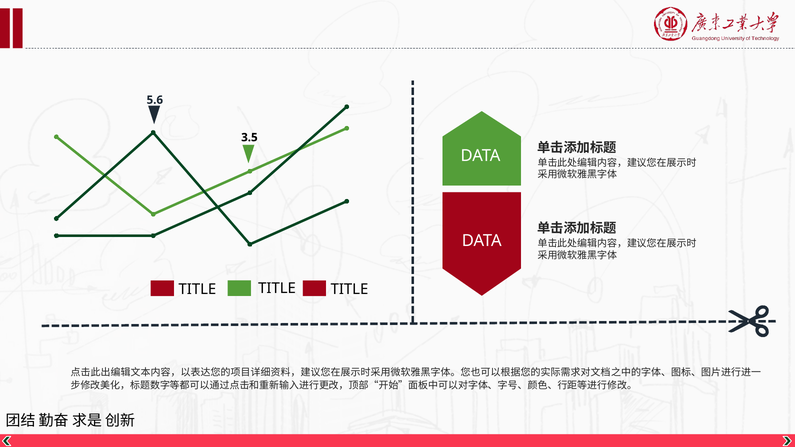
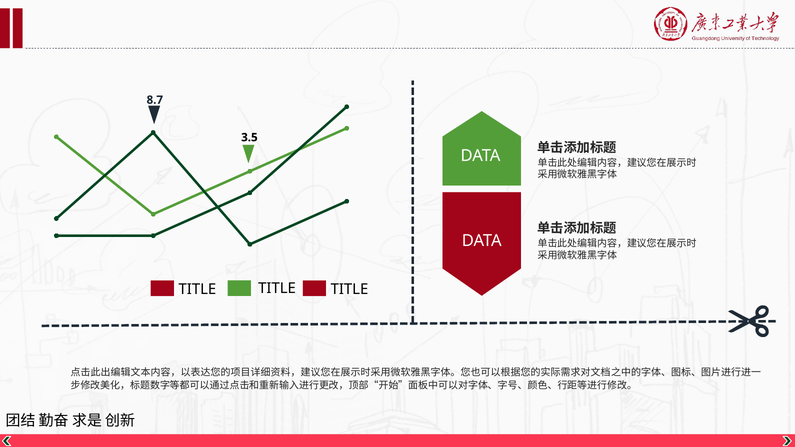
5.6: 5.6 -> 8.7
